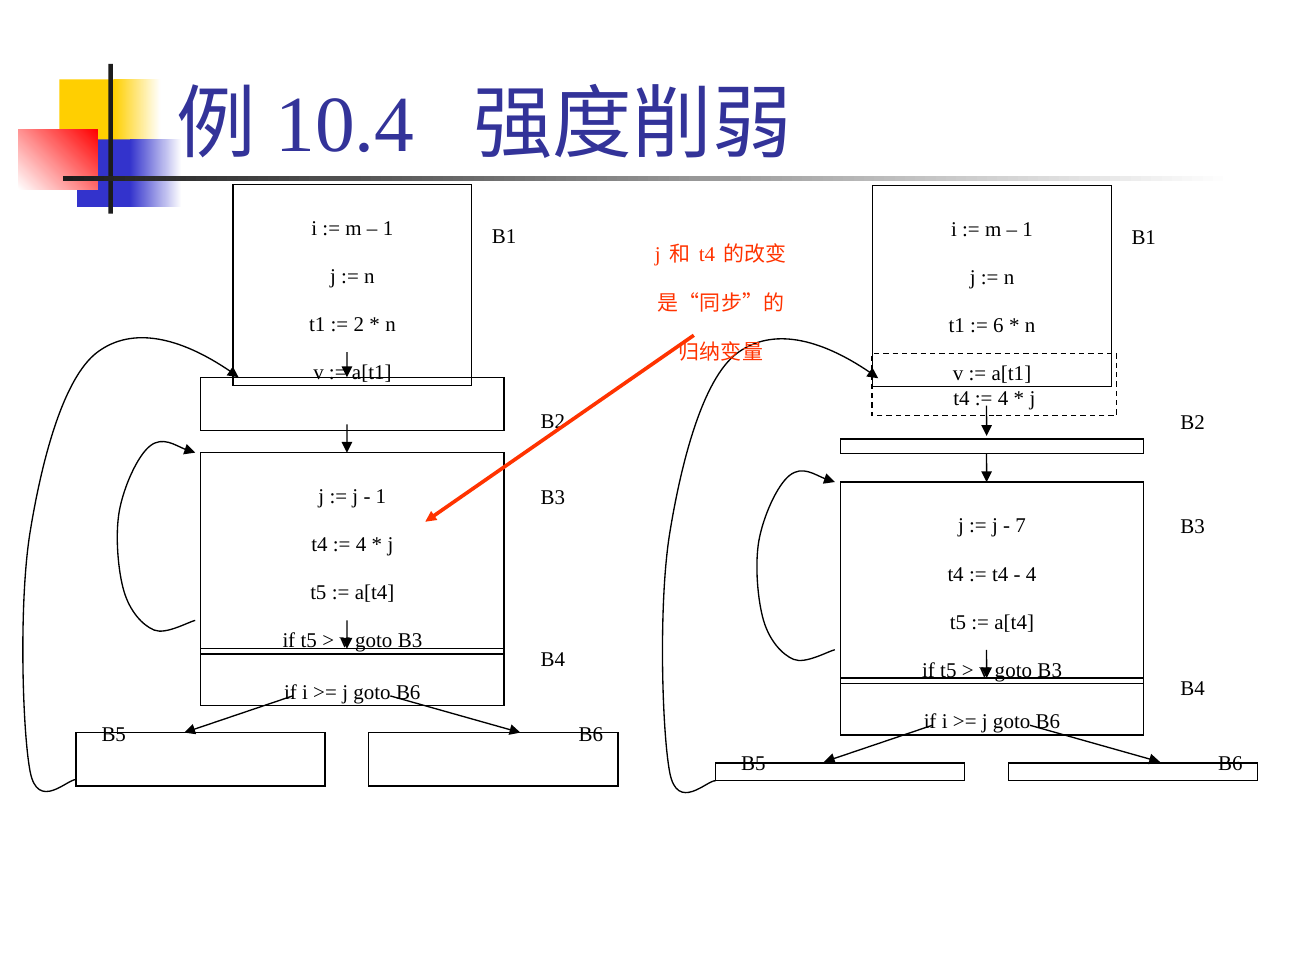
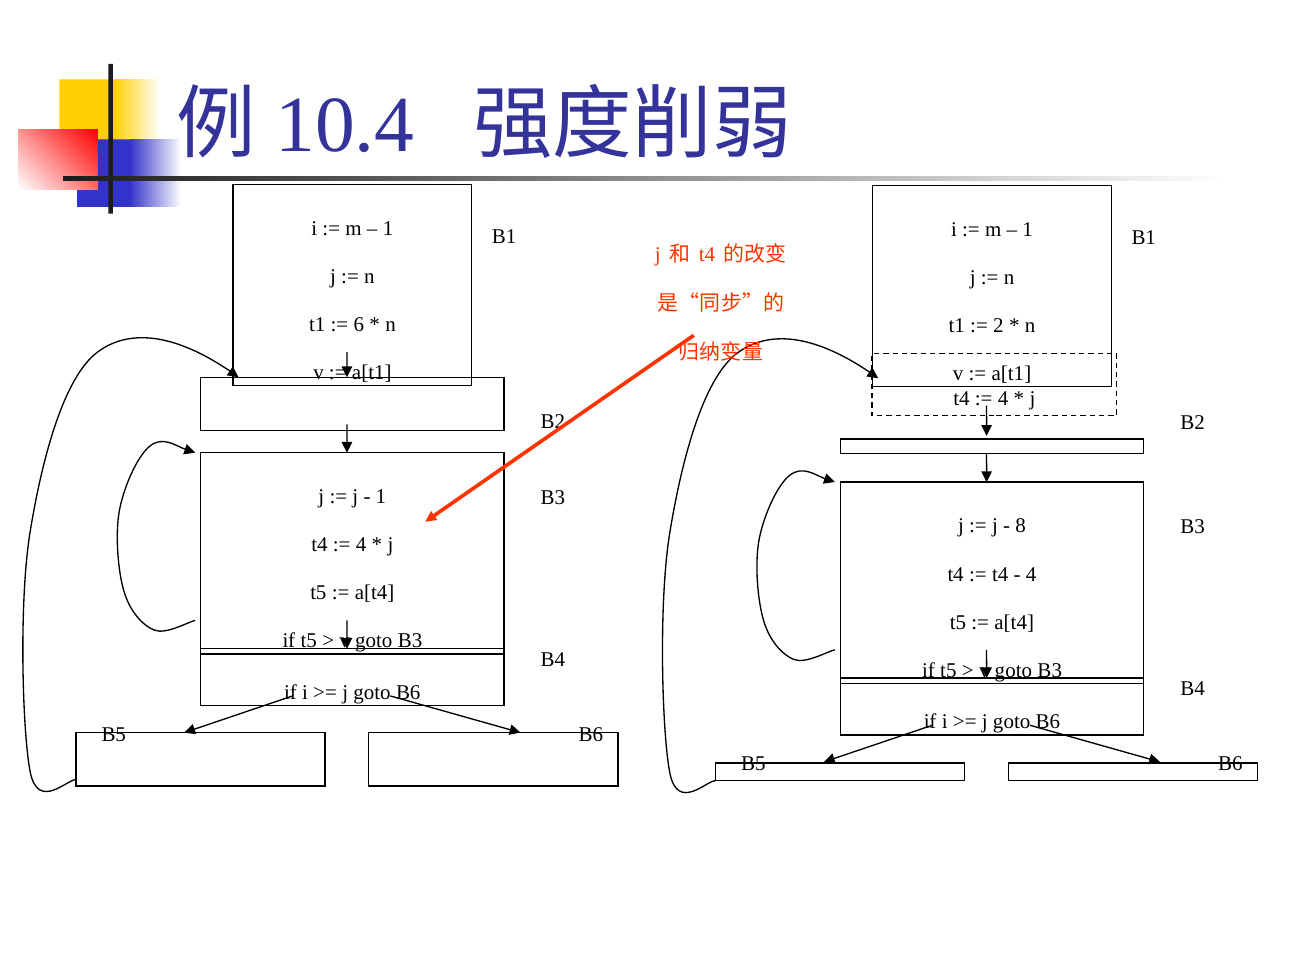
2: 2 -> 6
6: 6 -> 2
7: 7 -> 8
